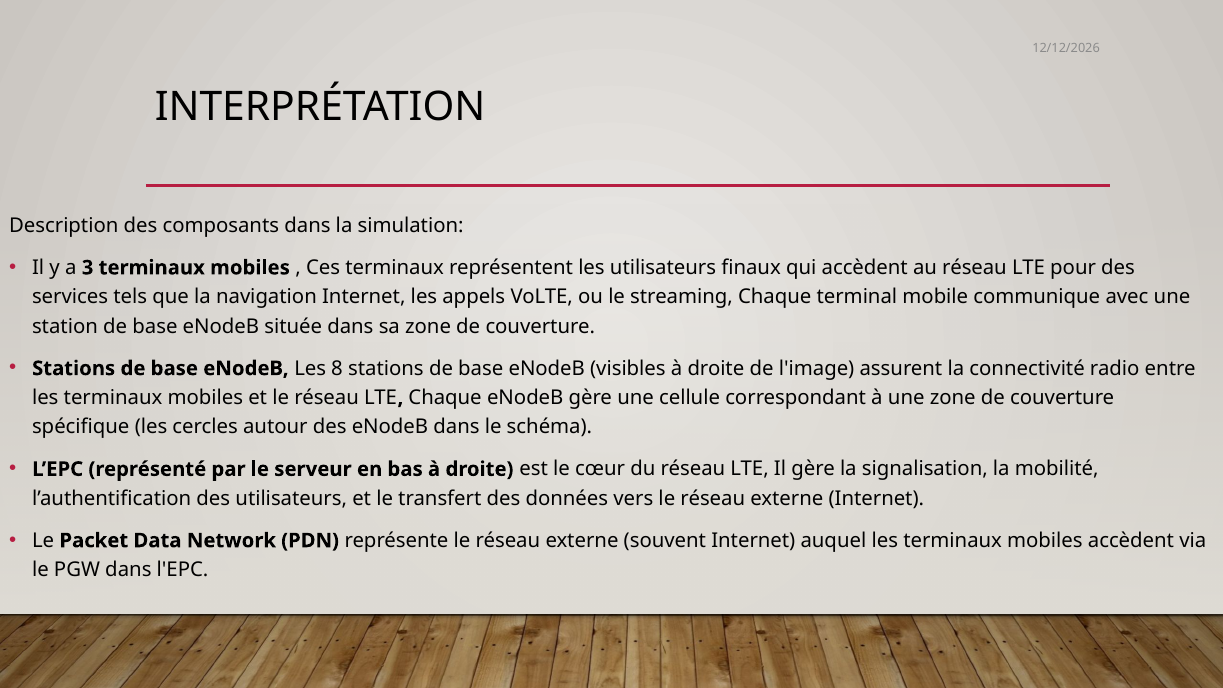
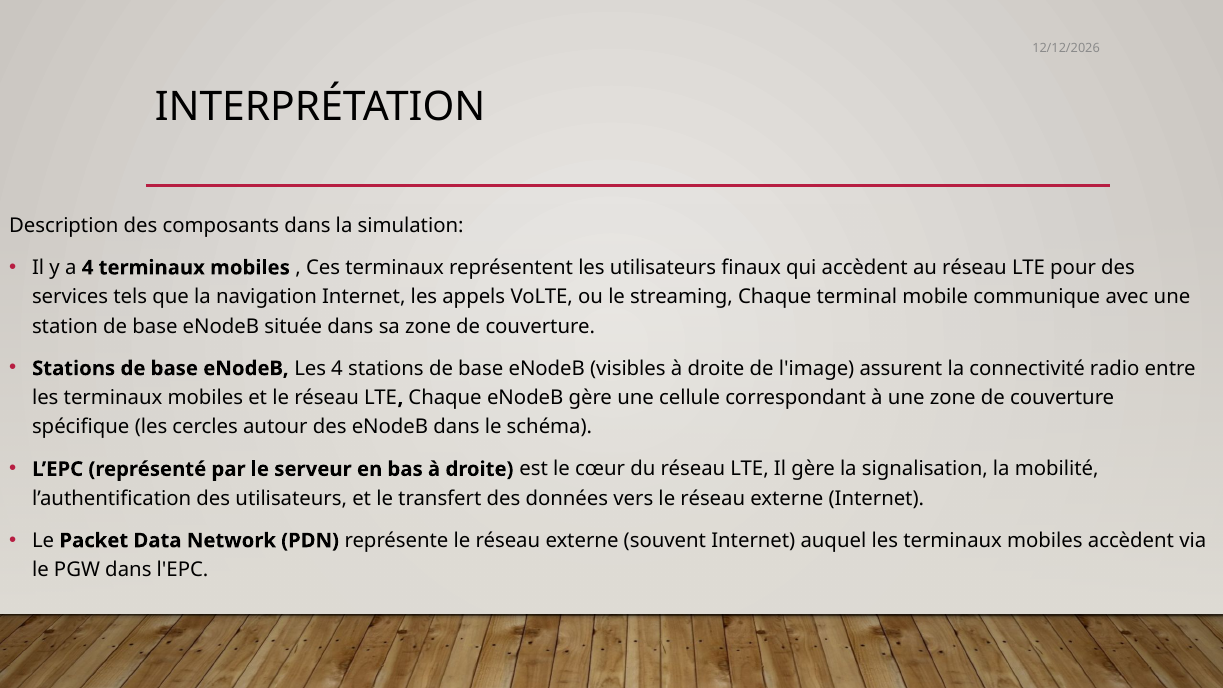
a 3: 3 -> 4
Les 8: 8 -> 4
